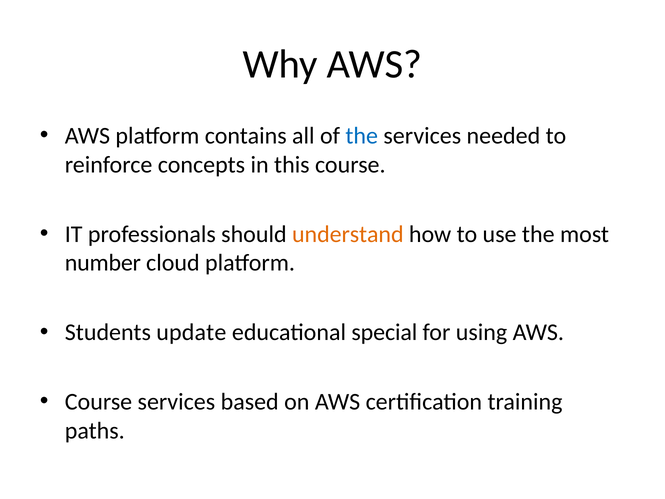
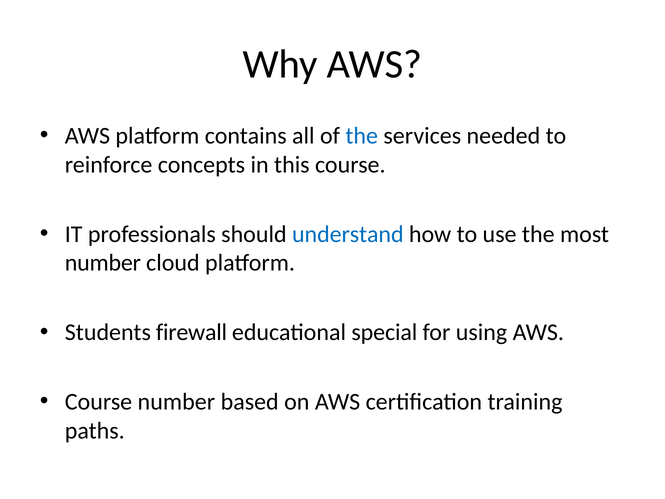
understand colour: orange -> blue
update: update -> firewall
Course services: services -> number
